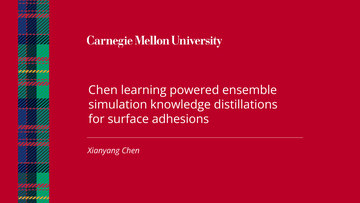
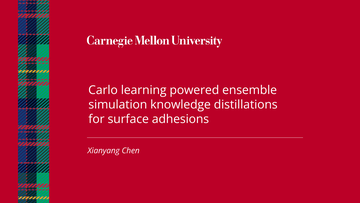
Chen at (103, 90): Chen -> Carlo
